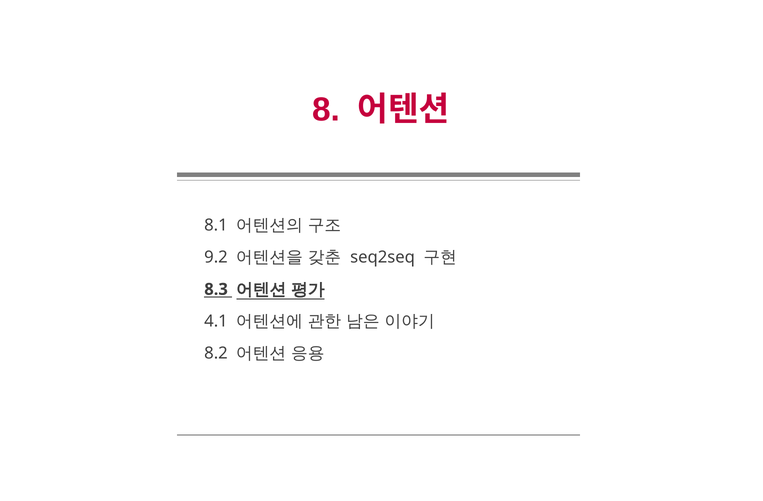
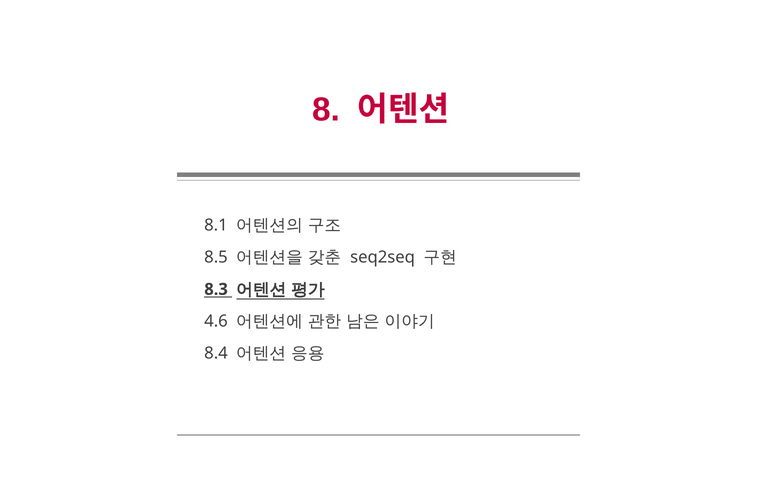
9.2: 9.2 -> 8.5
4.1: 4.1 -> 4.6
8.2: 8.2 -> 8.4
